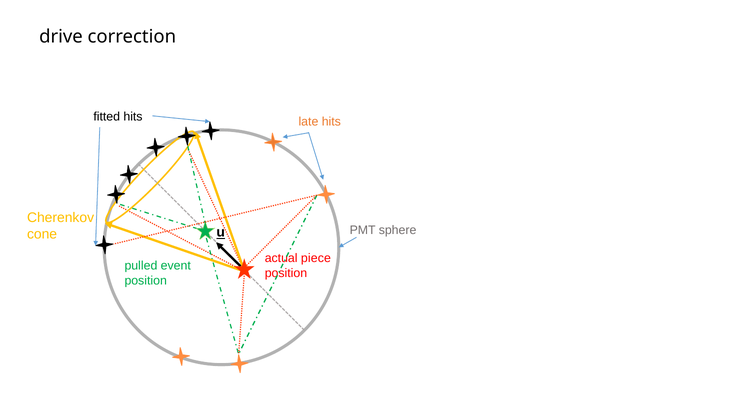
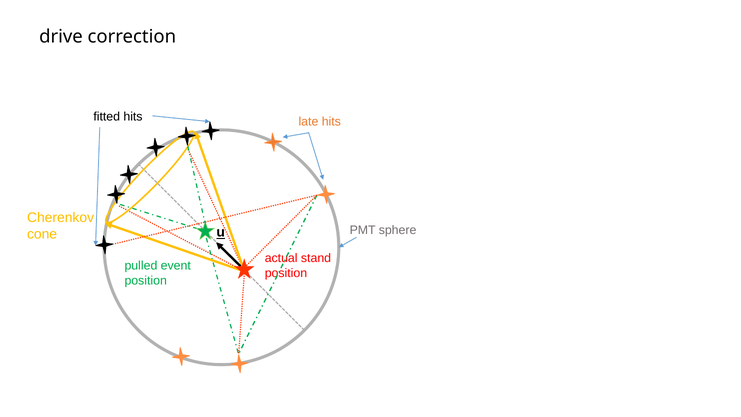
piece: piece -> stand
